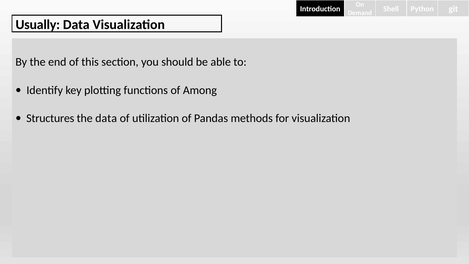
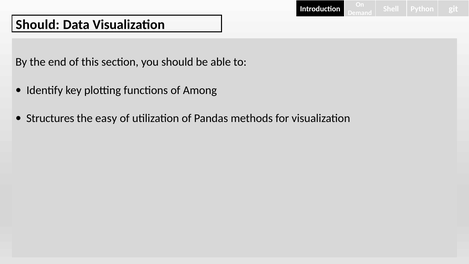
Usually at (38, 24): Usually -> Should
the data: data -> easy
